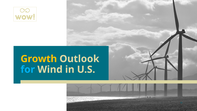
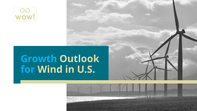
Growth colour: yellow -> light blue
